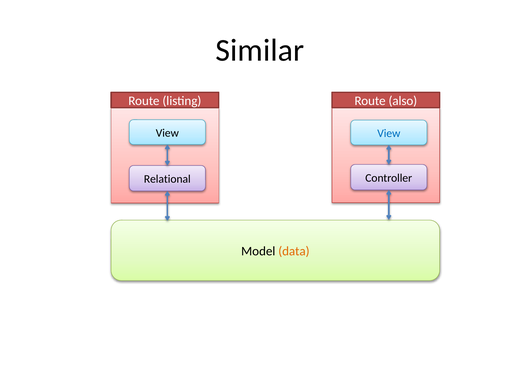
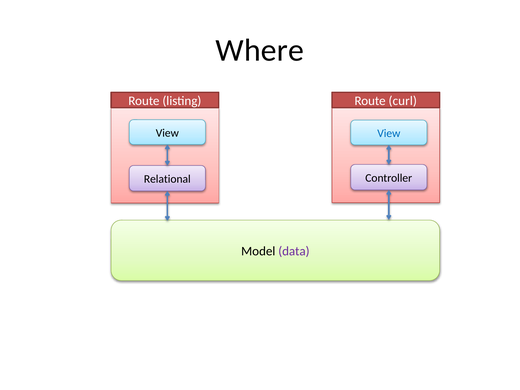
Similar: Similar -> Where
also: also -> curl
data colour: orange -> purple
